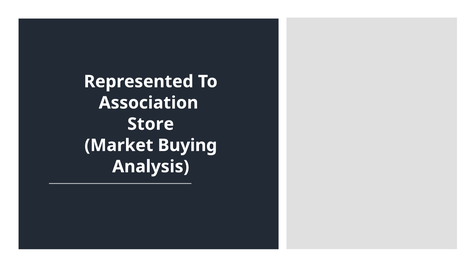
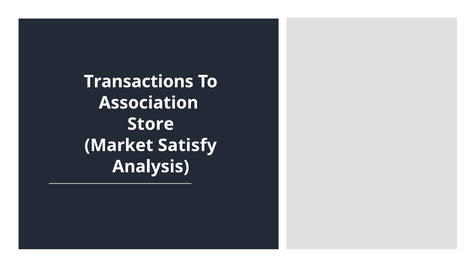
Represented: Represented -> Transactions
Buying: Buying -> Satisfy
